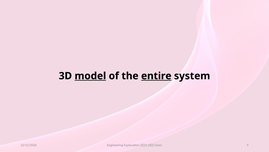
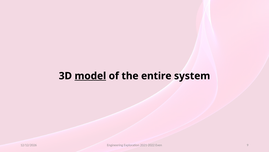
entire underline: present -> none
